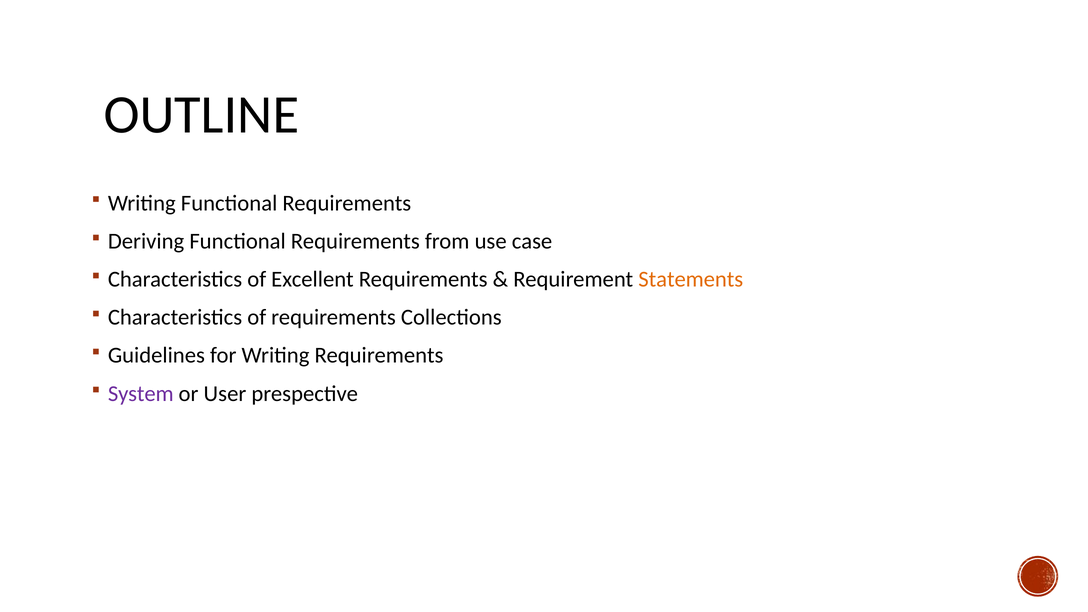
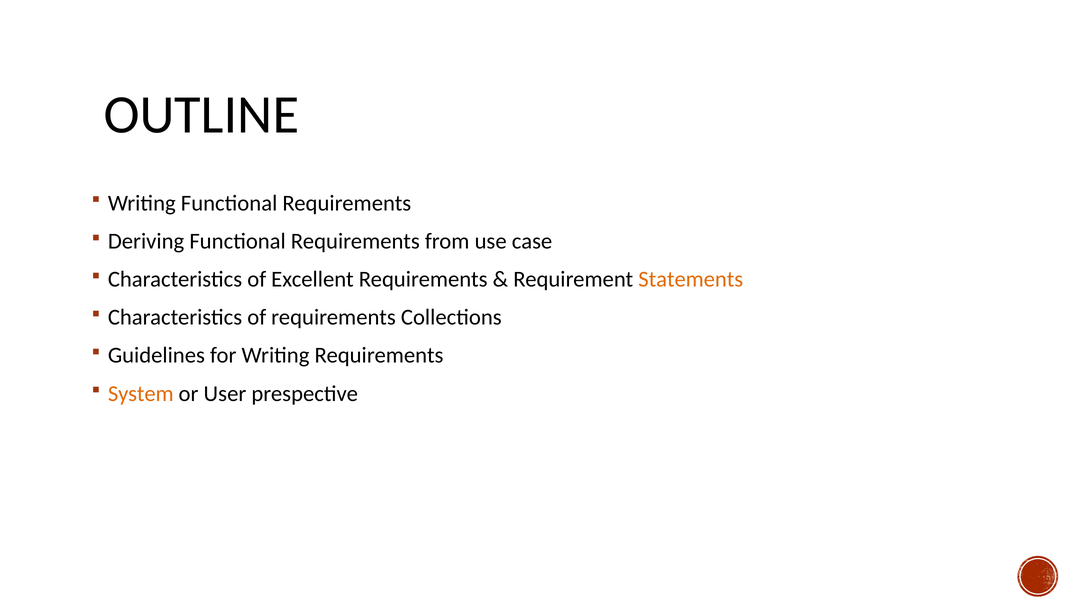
System colour: purple -> orange
